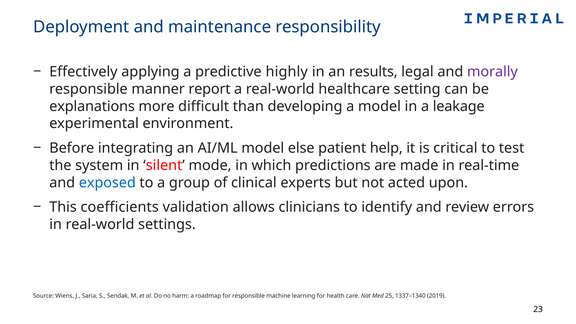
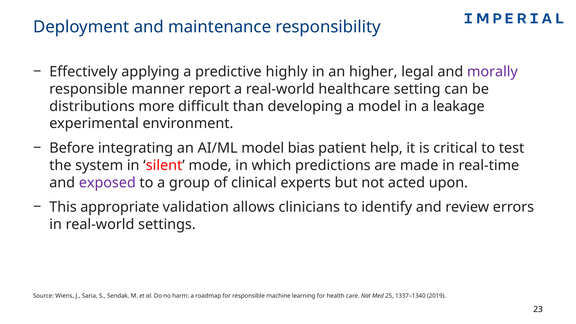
results: results -> higher
explanations: explanations -> distributions
else: else -> bias
exposed colour: blue -> purple
coefficients: coefficients -> appropriate
